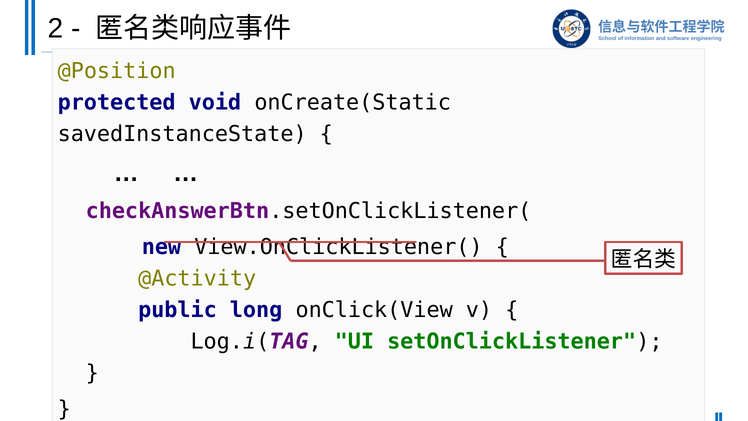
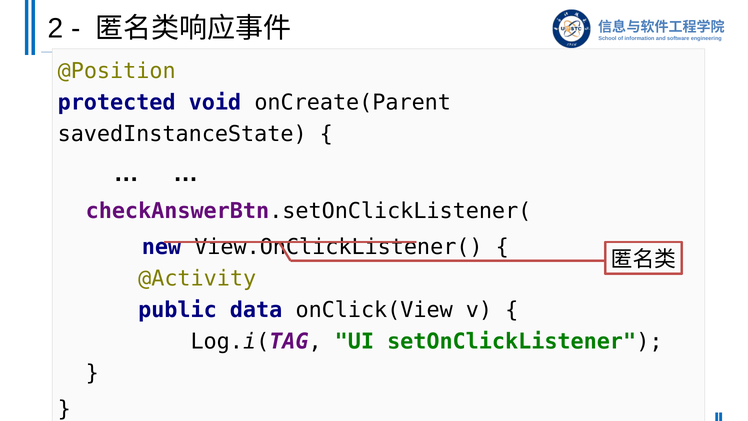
onCreate(Static: onCreate(Static -> onCreate(Parent
long: long -> data
